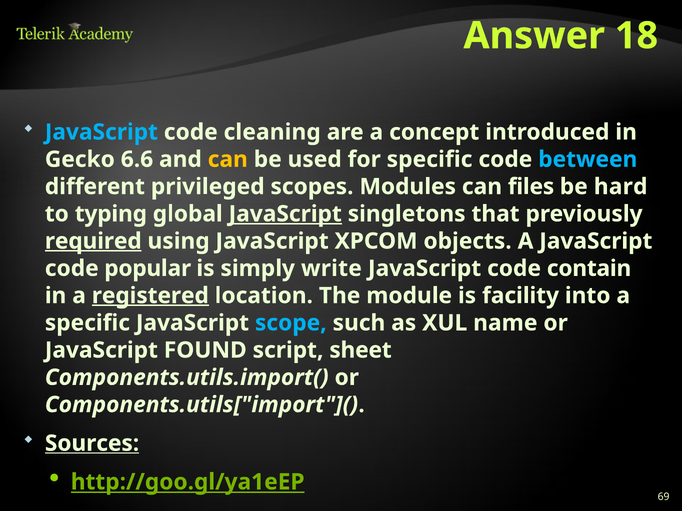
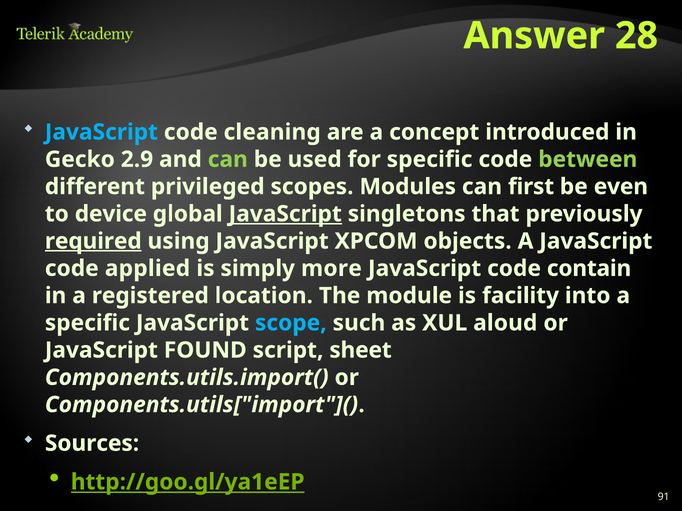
18: 18 -> 28
6.6: 6.6 -> 2.9
can at (228, 160) colour: yellow -> light green
between colour: light blue -> light green
files: files -> first
hard: hard -> even
typing: typing -> device
popular: popular -> applied
write: write -> more
registered underline: present -> none
name: name -> aloud
Sources underline: present -> none
69: 69 -> 91
